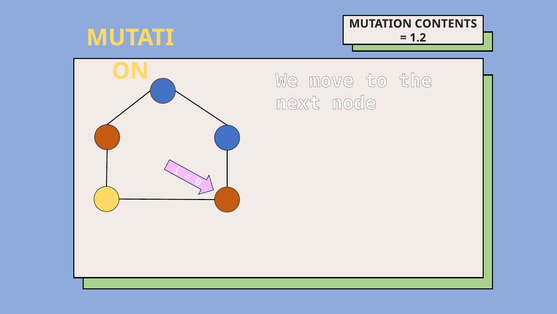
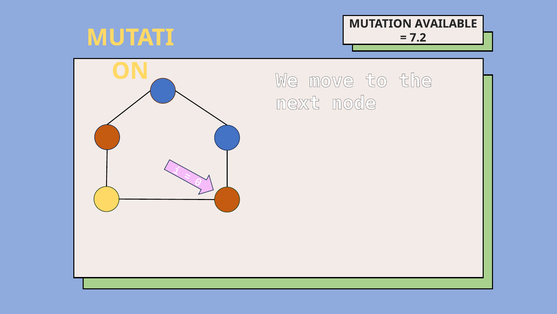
CONTENTS: CONTENTS -> AVAILABLE
1.2: 1.2 -> 7.2
